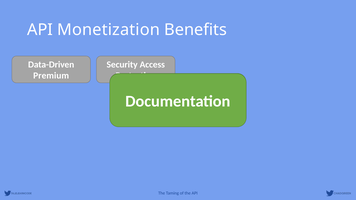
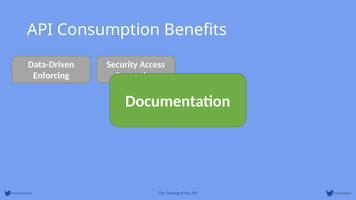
Monetization: Monetization -> Consumption
Premium: Premium -> Enforcing
